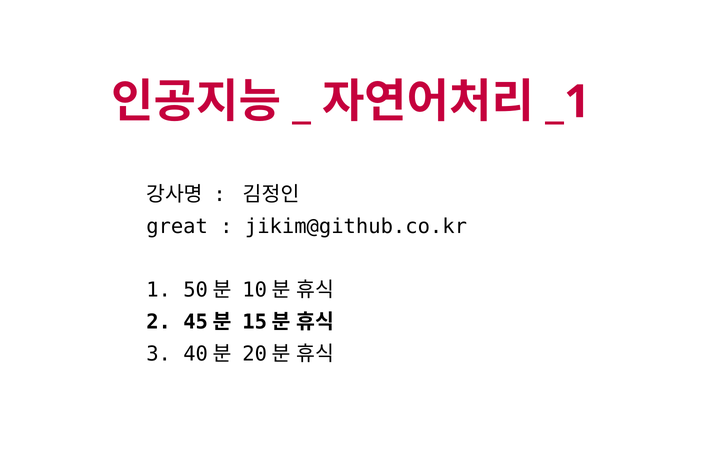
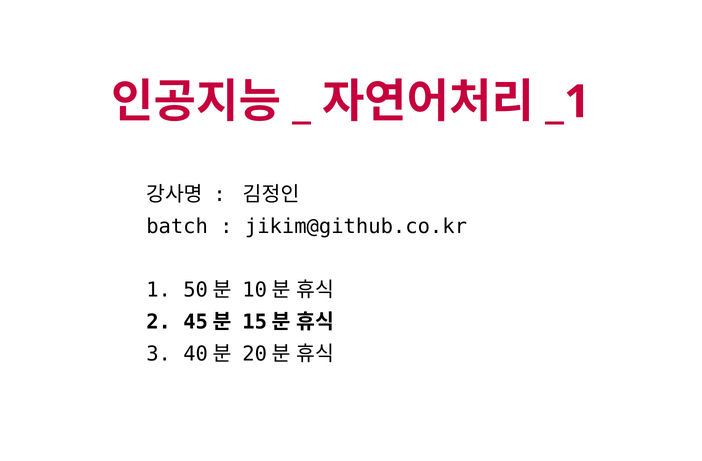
great: great -> batch
